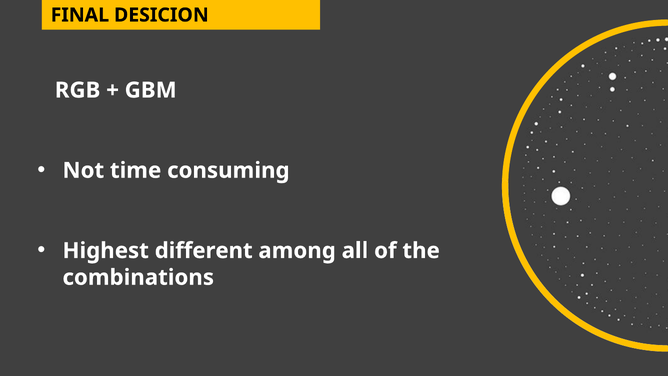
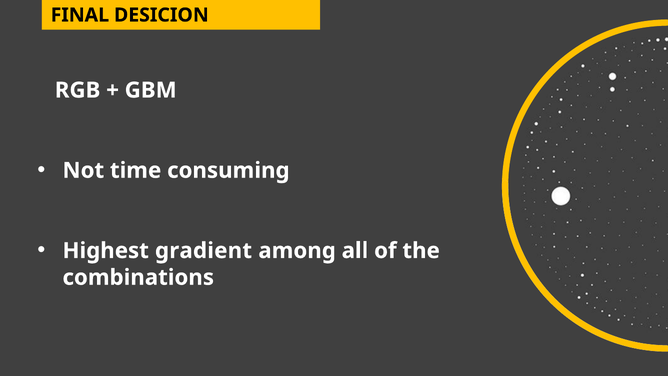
different: different -> gradient
